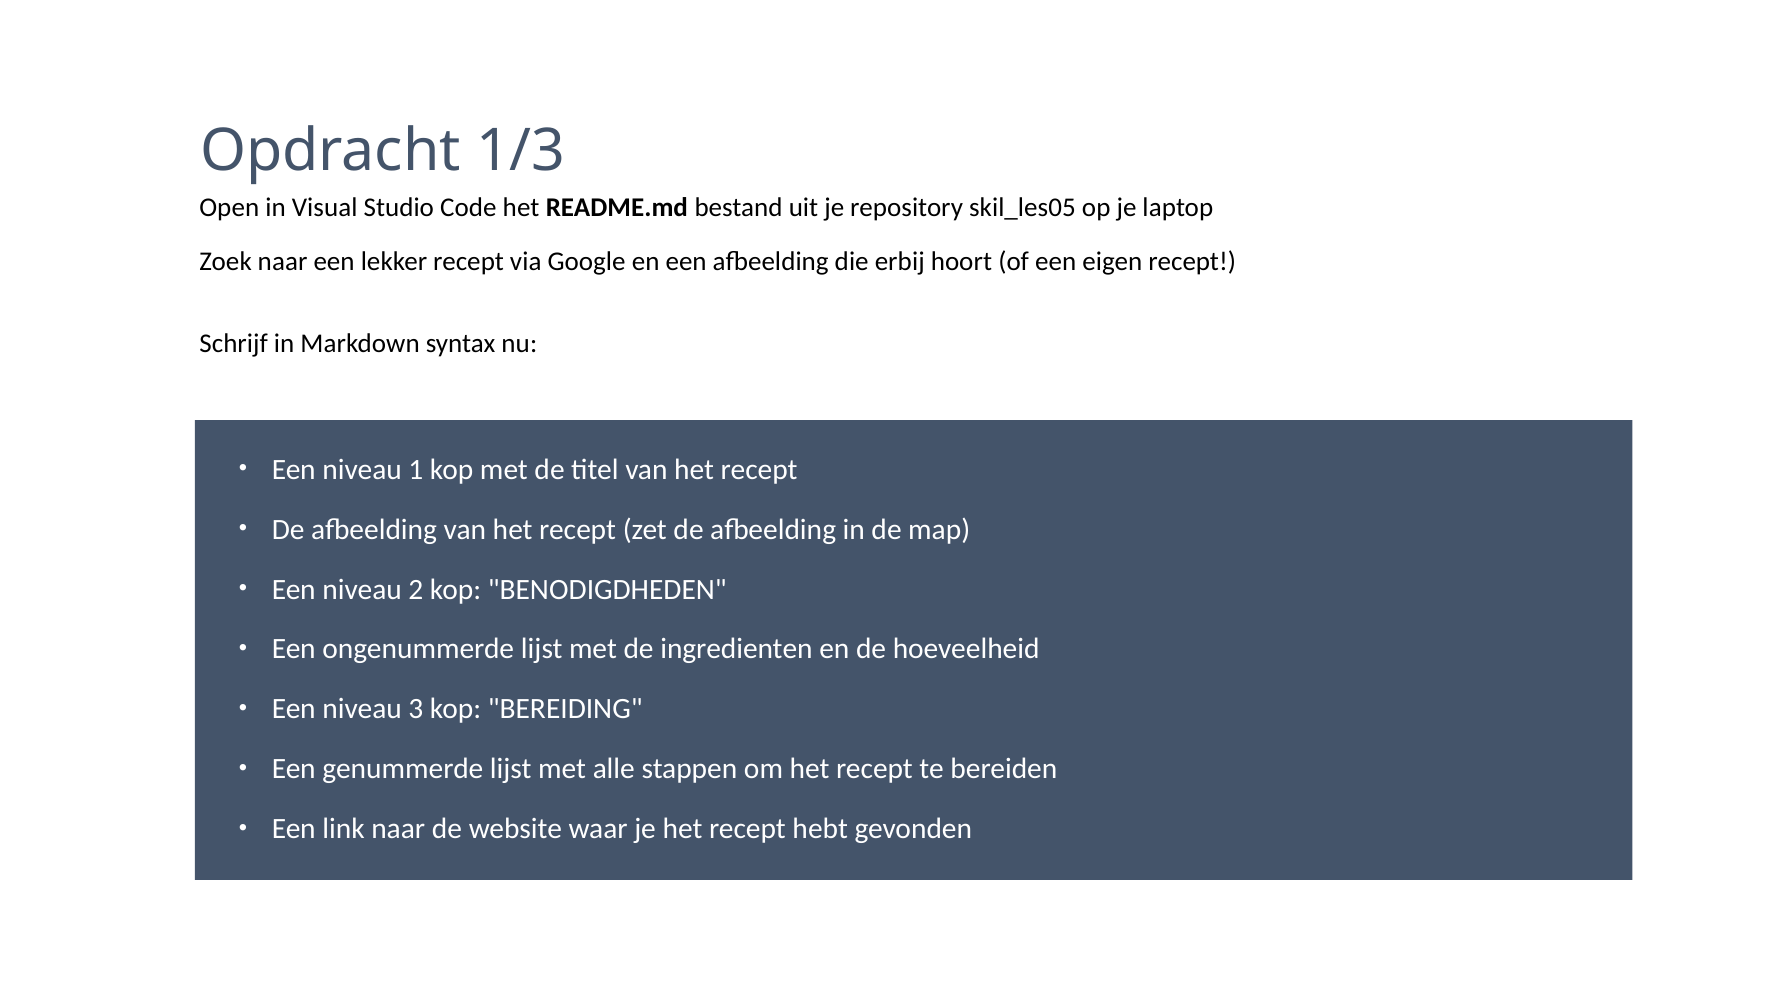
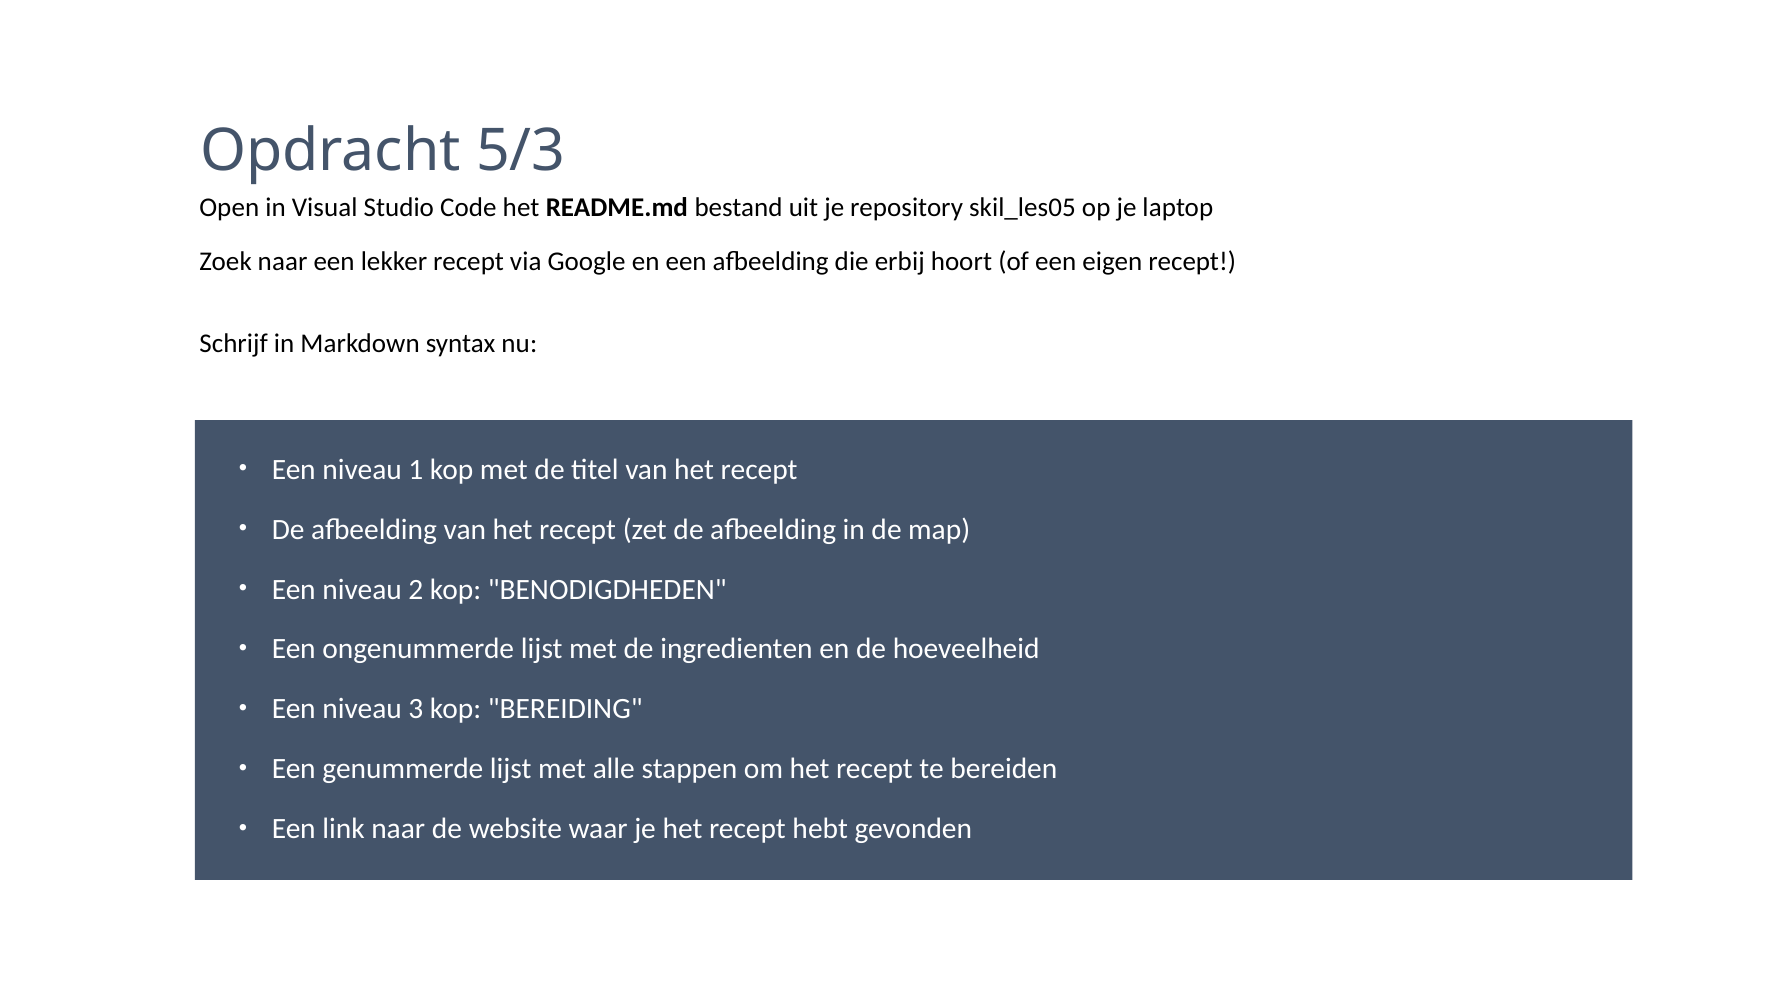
1/3: 1/3 -> 5/3
